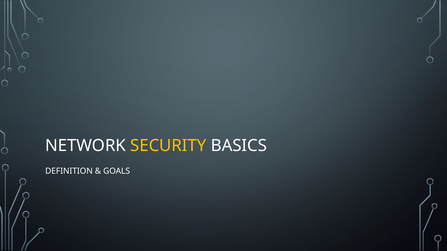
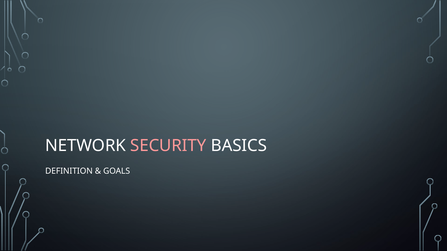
SECURITY colour: yellow -> pink
